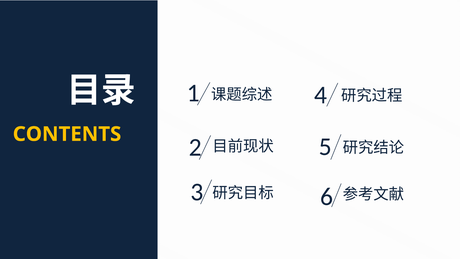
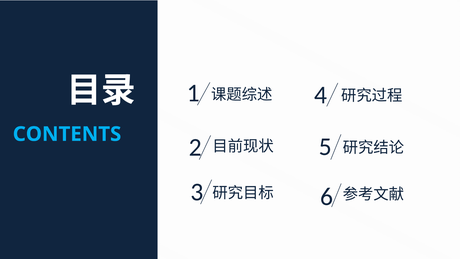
CONTENTS colour: yellow -> light blue
